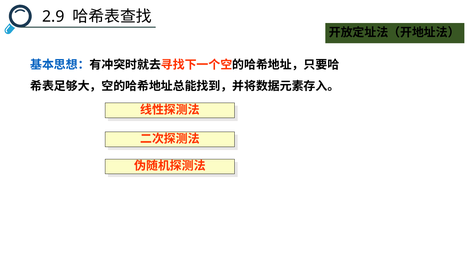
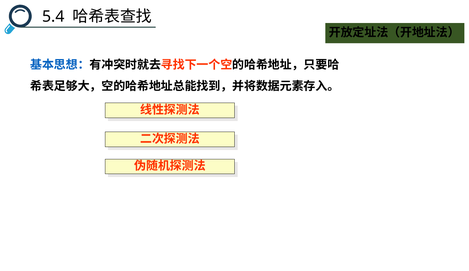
2.9: 2.9 -> 5.4
